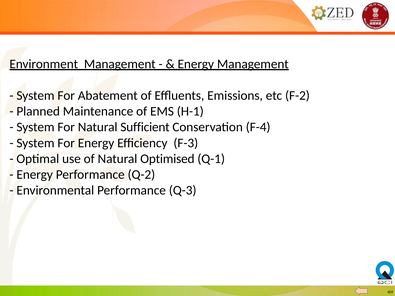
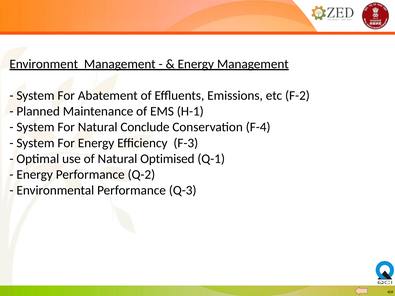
Sufficient: Sufficient -> Conclude
